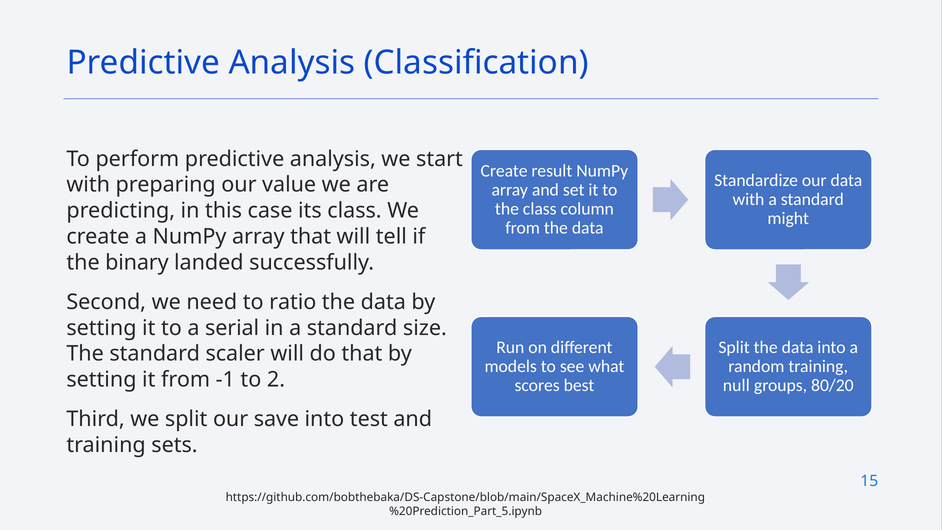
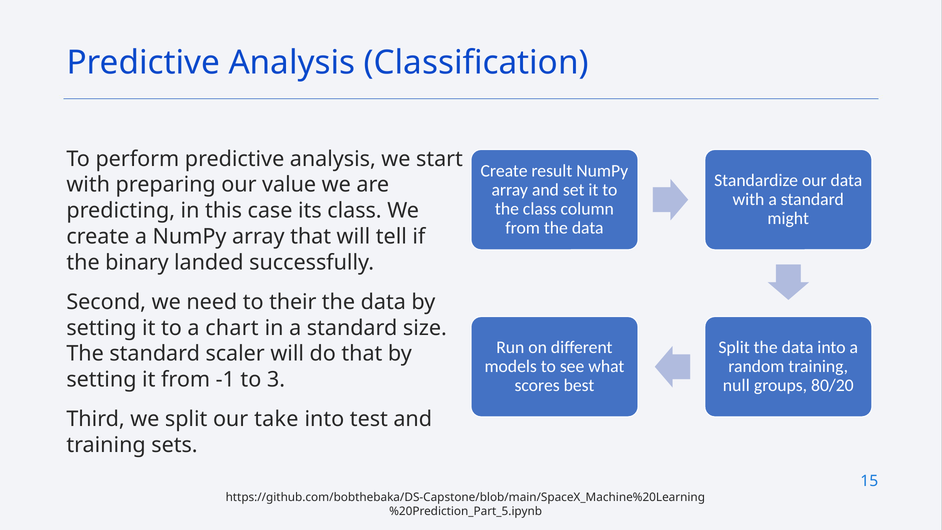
ratio: ratio -> their
serial: serial -> chart
2: 2 -> 3
save: save -> take
